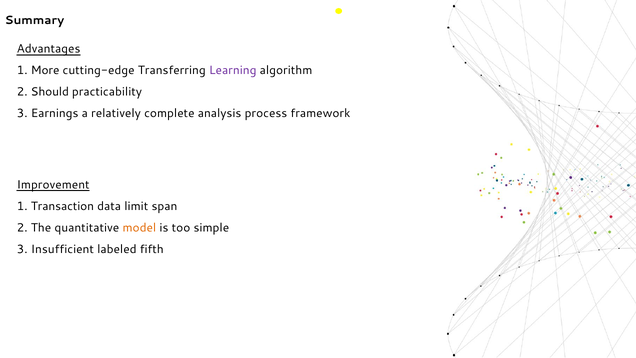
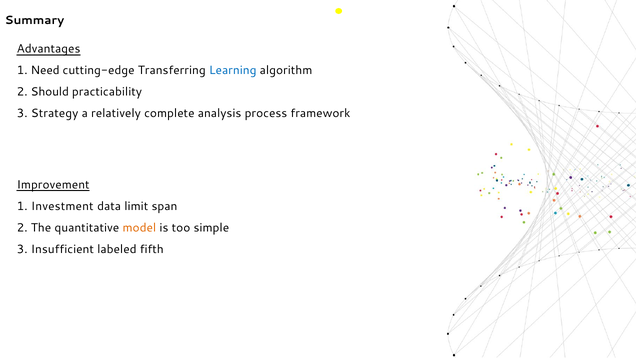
More: More -> Need
Learning colour: purple -> blue
Earnings: Earnings -> Strategy
Transaction: Transaction -> Investment
